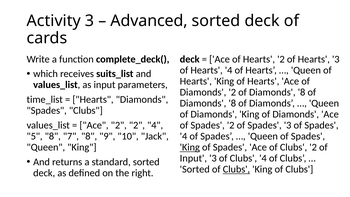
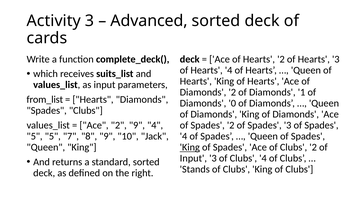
2 of Diamonds 8: 8 -> 1
time_list: time_list -> from_list
8 at (232, 103): 8 -> 0
2 2: 2 -> 9
5 8: 8 -> 5
Sorted at (195, 169): Sorted -> Stands
Clubs at (236, 169) underline: present -> none
